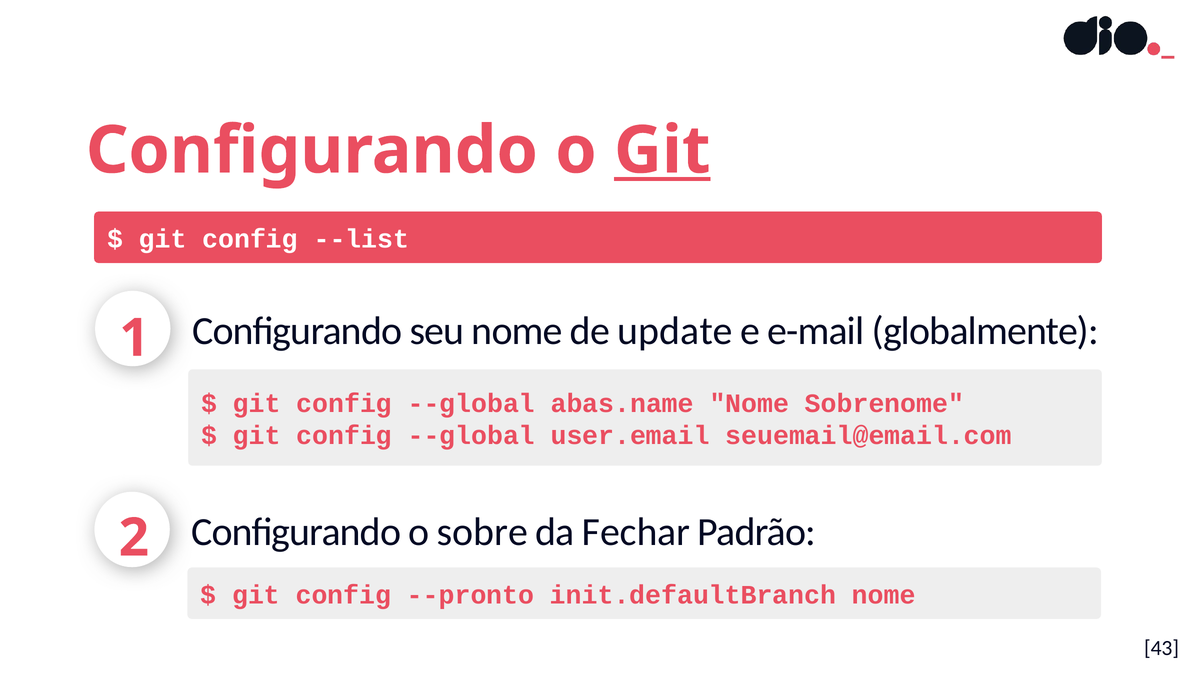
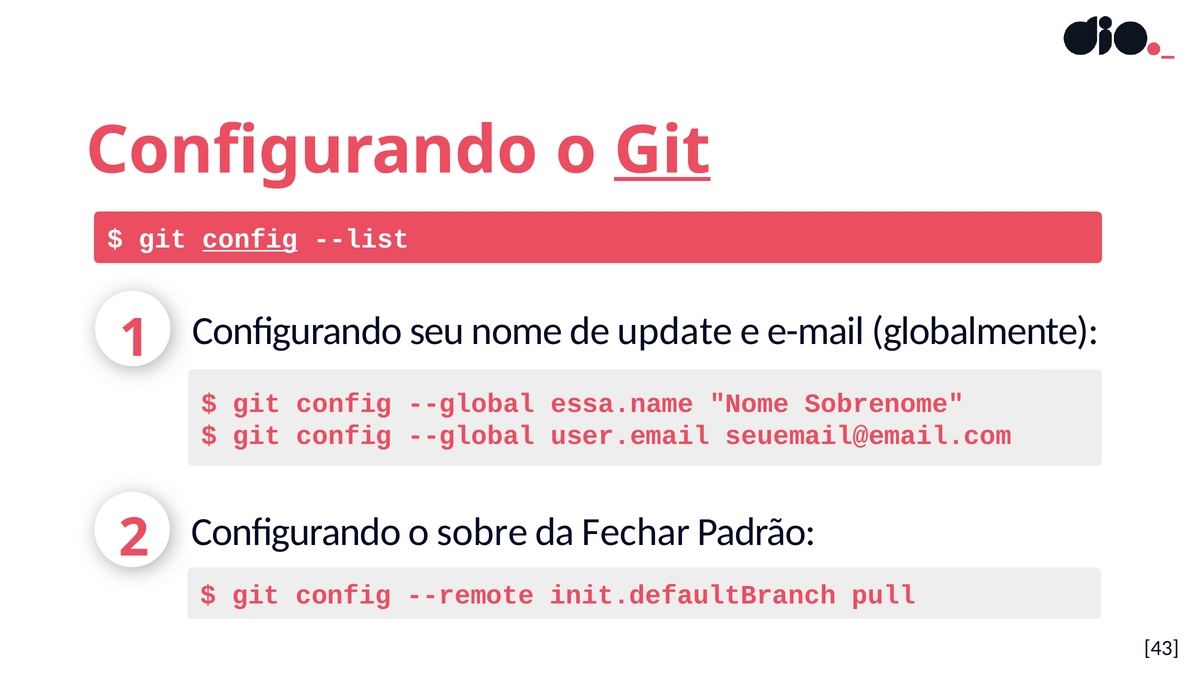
config at (250, 239) underline: none -> present
abas.name: abas.name -> essa.name
--pronto: --pronto -> --remote
init.defaultBranch nome: nome -> pull
